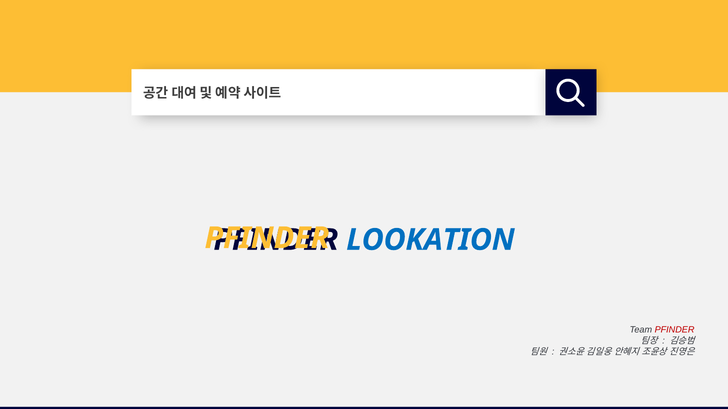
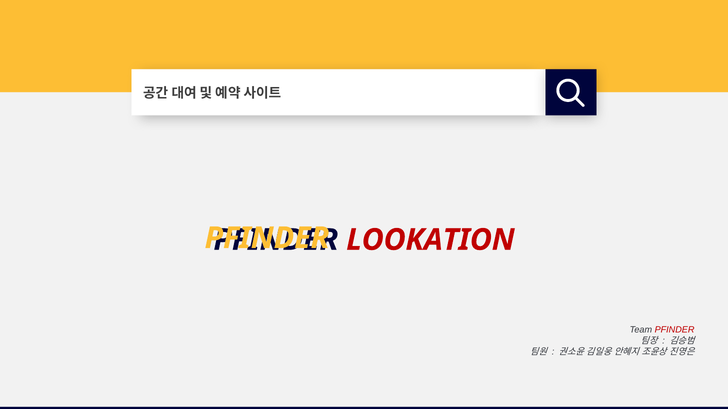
LOOKATION colour: blue -> red
